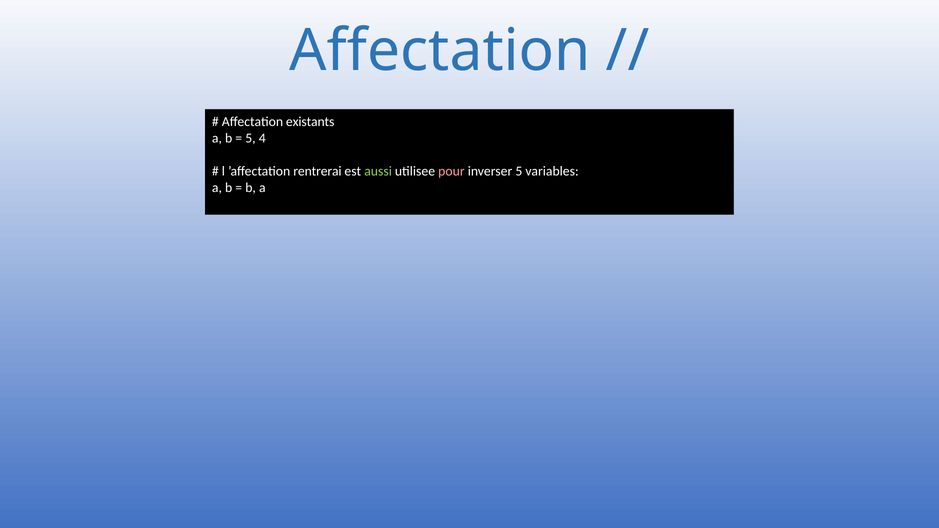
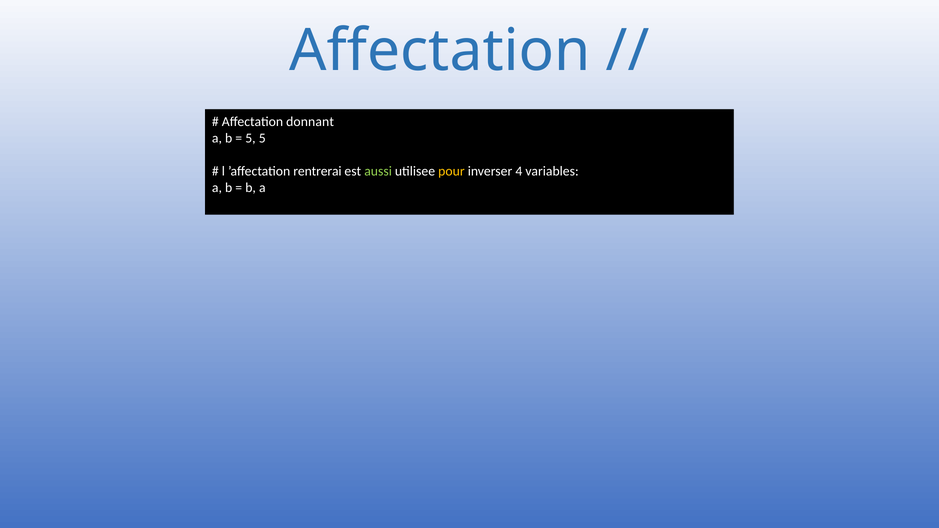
existants: existants -> donnant
5 4: 4 -> 5
pour colour: pink -> yellow
inverser 5: 5 -> 4
